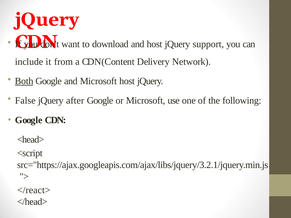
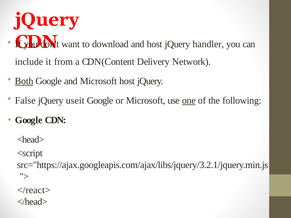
support: support -> handler
after: after -> useit
one underline: none -> present
